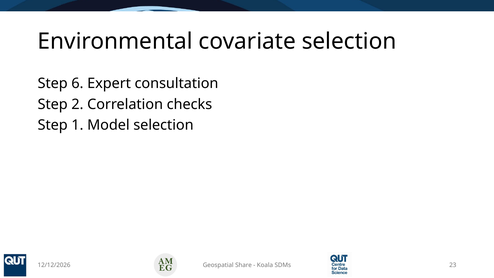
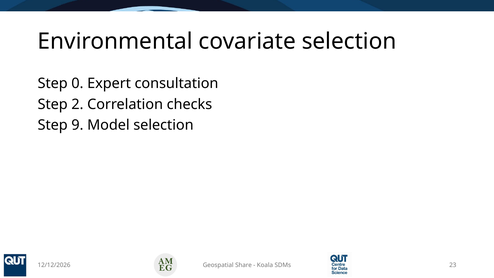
6: 6 -> 0
1: 1 -> 9
